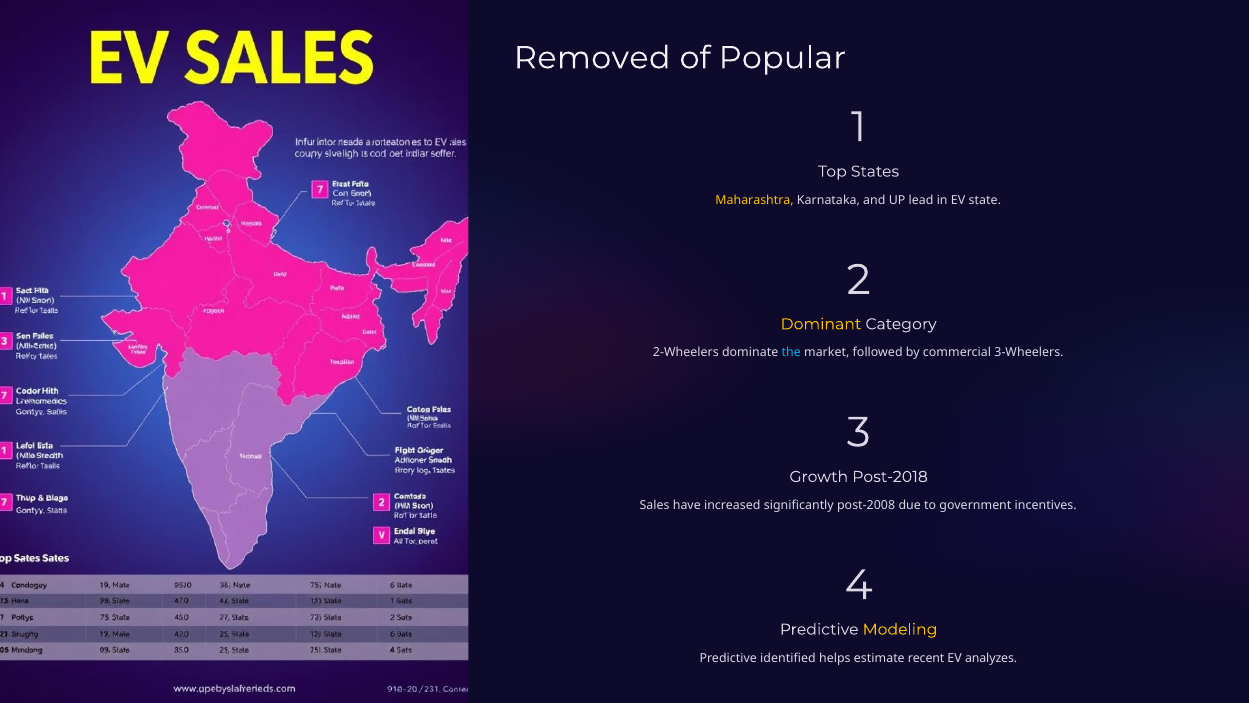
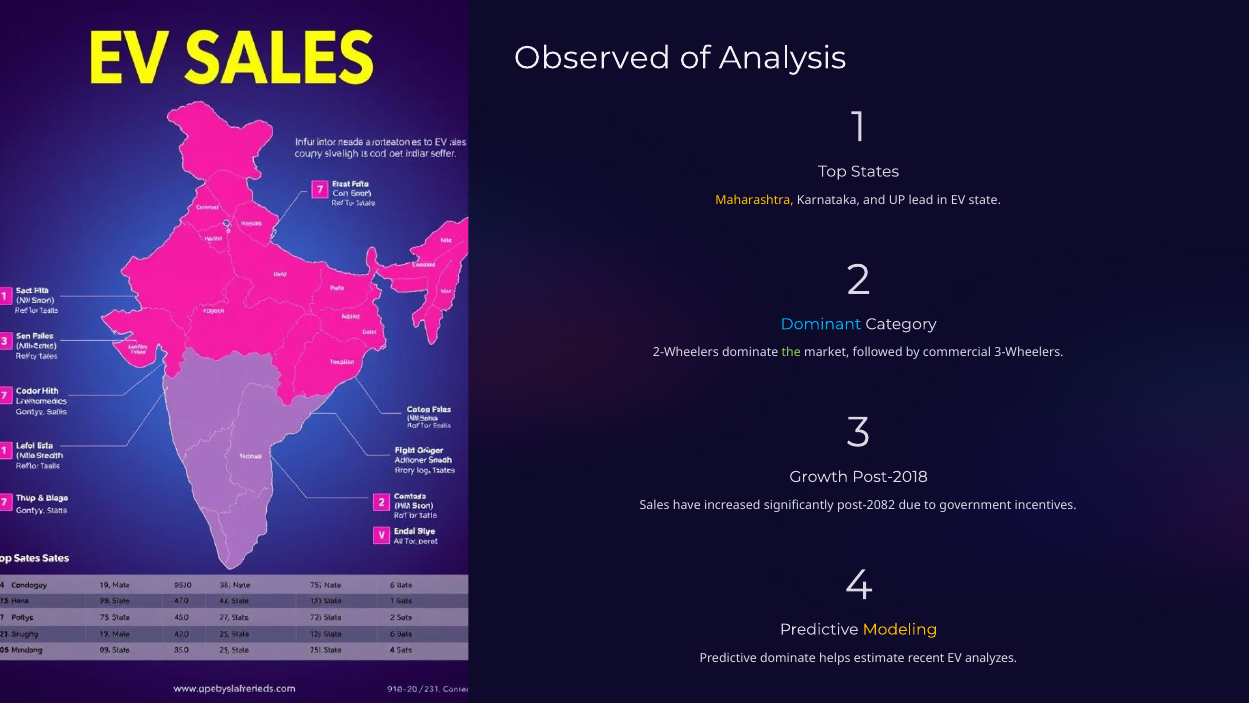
Removed: Removed -> Observed
Popular: Popular -> Analysis
Dominant colour: yellow -> light blue
the colour: light blue -> light green
post-2008: post-2008 -> post-2082
Predictive identified: identified -> dominate
